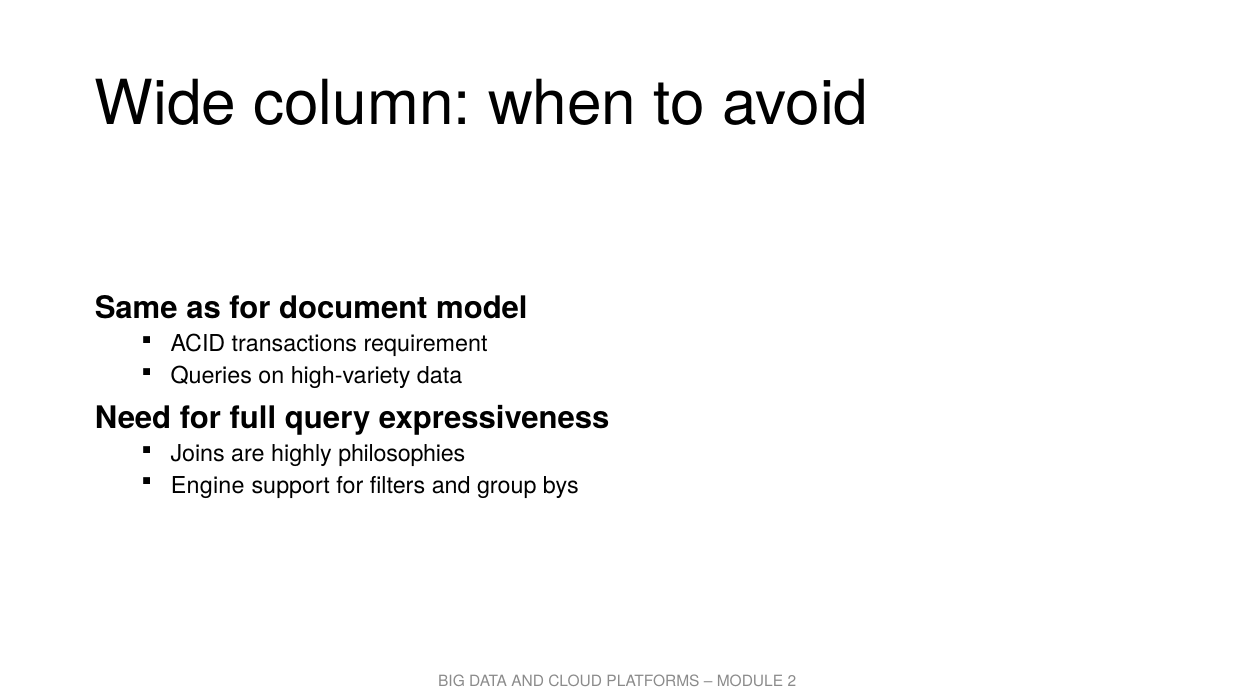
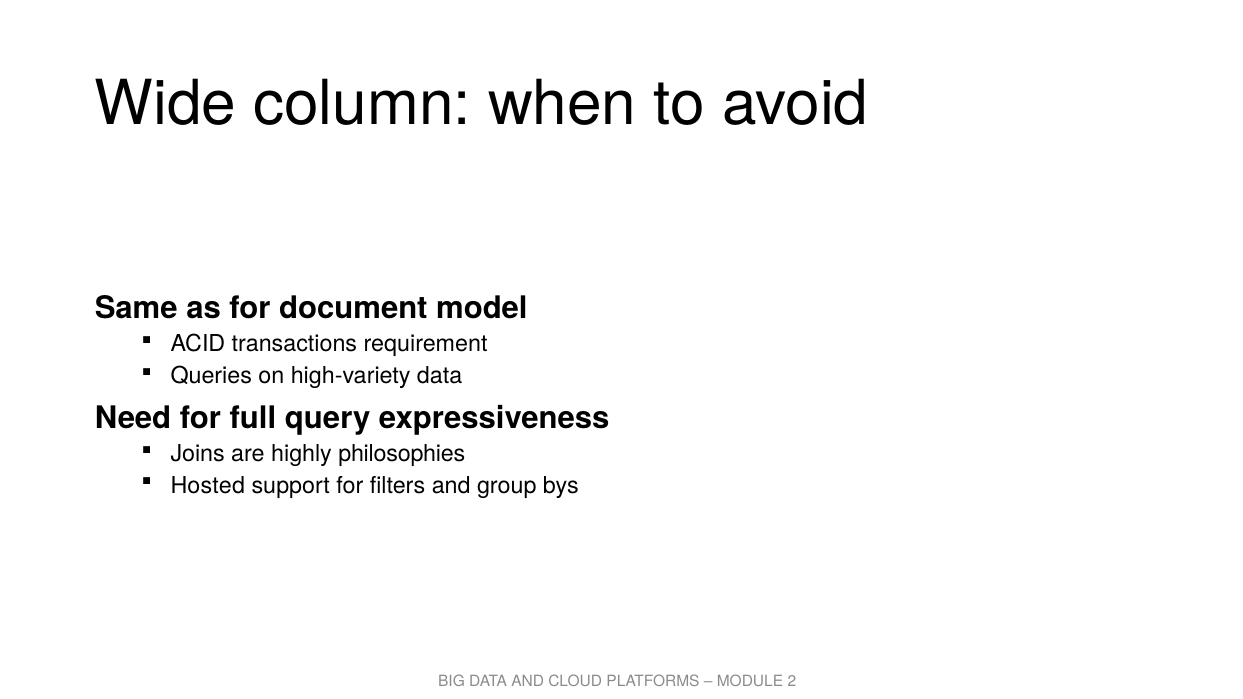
Engine: Engine -> Hosted
